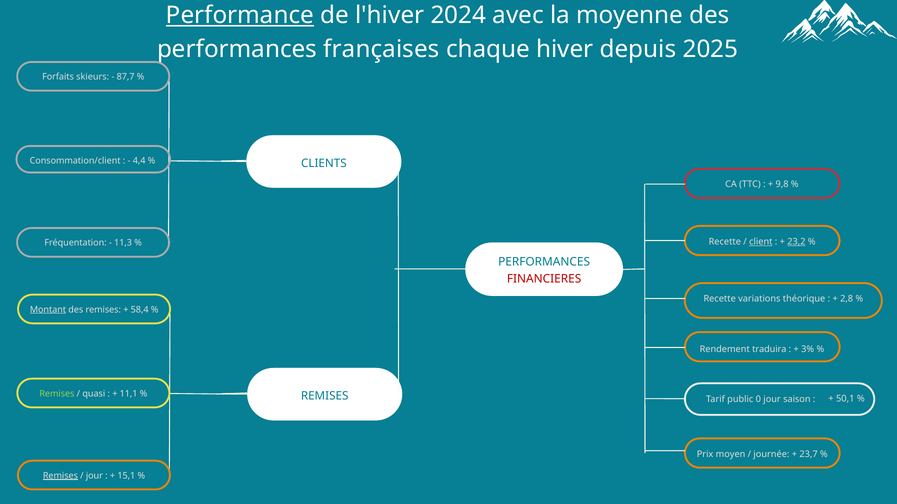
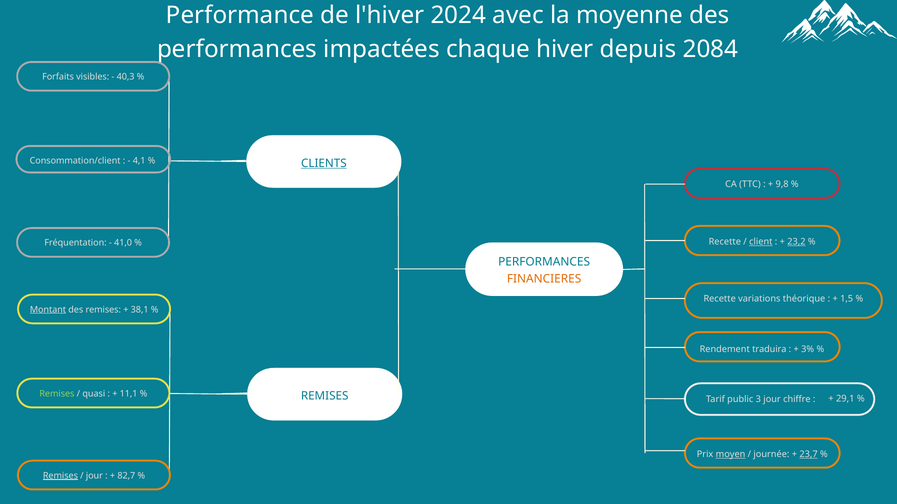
Performance underline: present -> none
françaises: françaises -> impactées
2025: 2025 -> 2084
skieurs: skieurs -> visibles
87,7: 87,7 -> 40,3
4,4: 4,4 -> 4,1
CLIENTS underline: none -> present
11,3: 11,3 -> 41,0
FINANCIERES colour: red -> orange
2,8: 2,8 -> 1,5
58,4: 58,4 -> 38,1
50,1: 50,1 -> 29,1
0: 0 -> 3
saison: saison -> chiffre
moyen underline: none -> present
23,7 underline: none -> present
15,1: 15,1 -> 82,7
